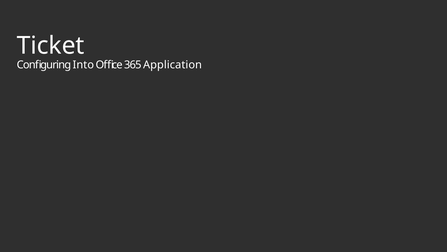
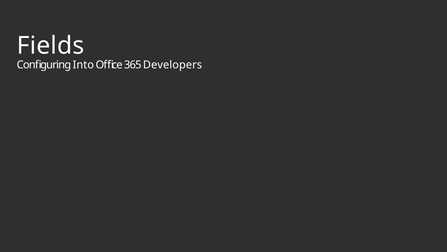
Ticket: Ticket -> Fields
Application: Application -> Developers
